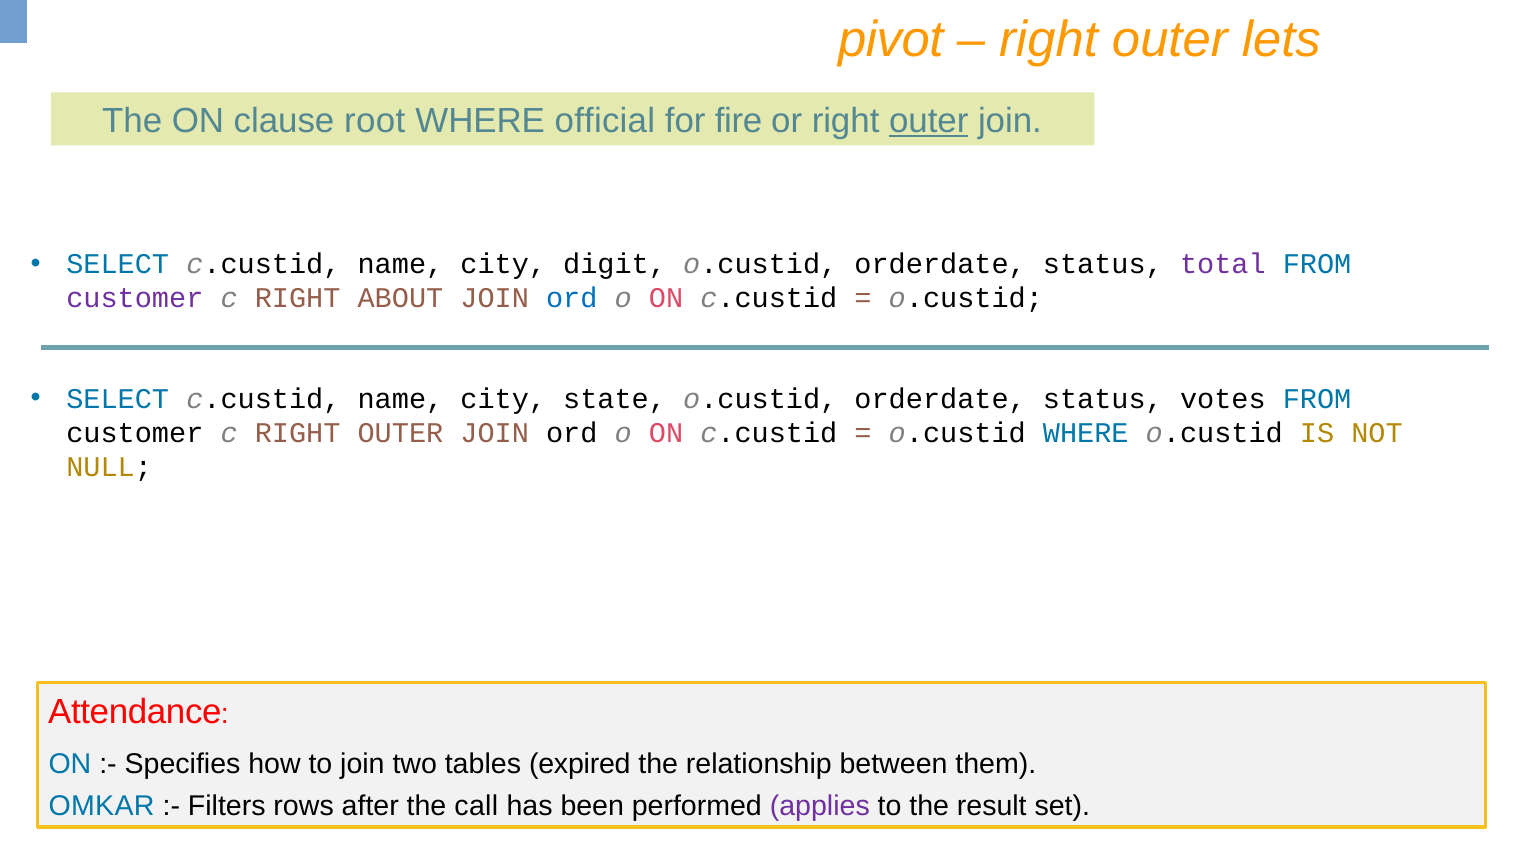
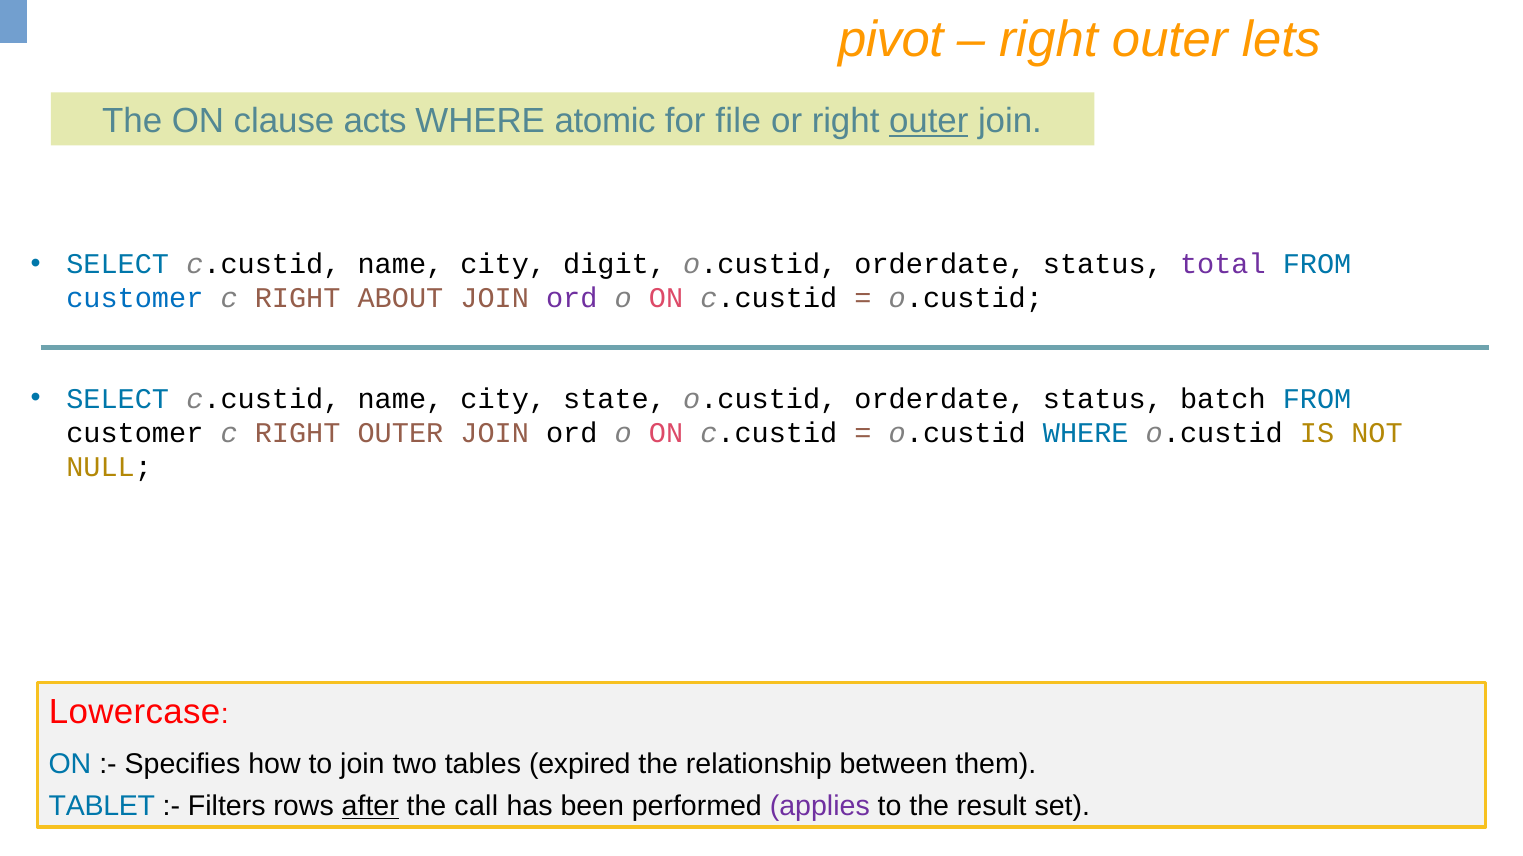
root: root -> acts
official: official -> atomic
fire: fire -> file
customer at (135, 299) colour: purple -> blue
ord at (572, 299) colour: blue -> purple
votes: votes -> batch
Attendance: Attendance -> Lowercase
OMKAR: OMKAR -> TABLET
after underline: none -> present
